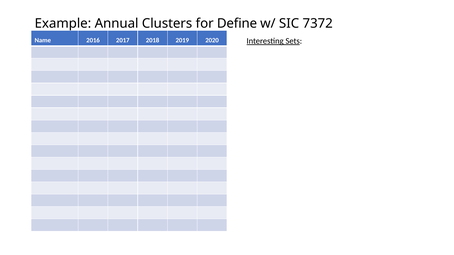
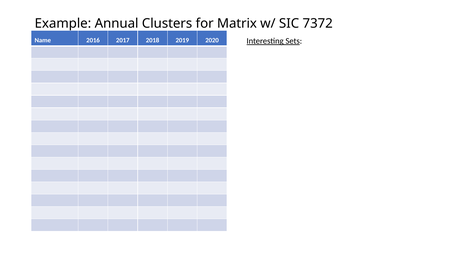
Define: Define -> Matrix
